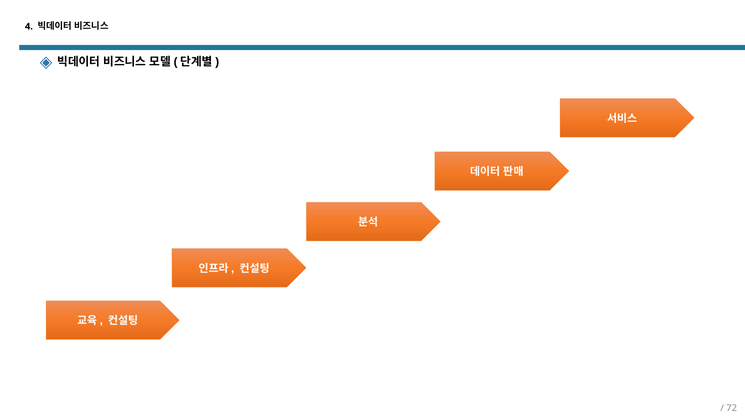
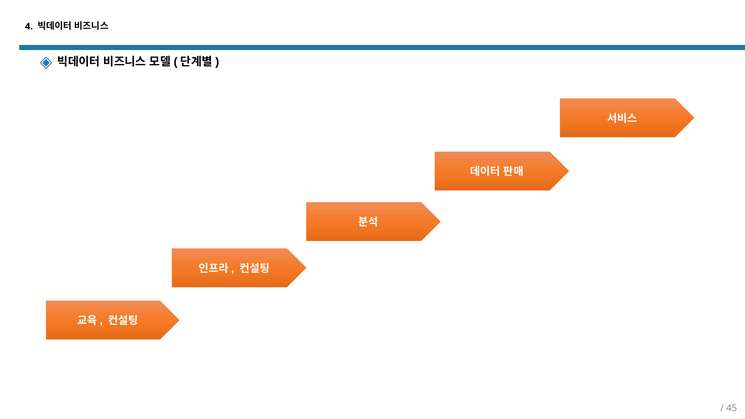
72: 72 -> 45
